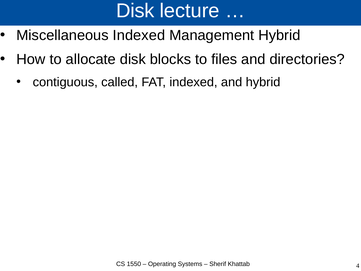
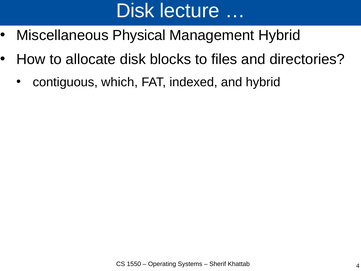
Miscellaneous Indexed: Indexed -> Physical
called: called -> which
